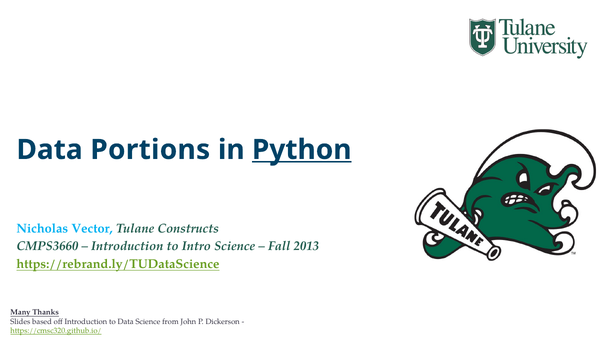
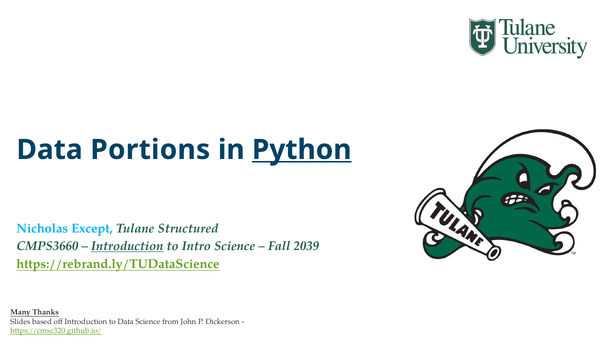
Vector: Vector -> Except
Constructs: Constructs -> Structured
Introduction at (127, 246) underline: none -> present
2013: 2013 -> 2039
